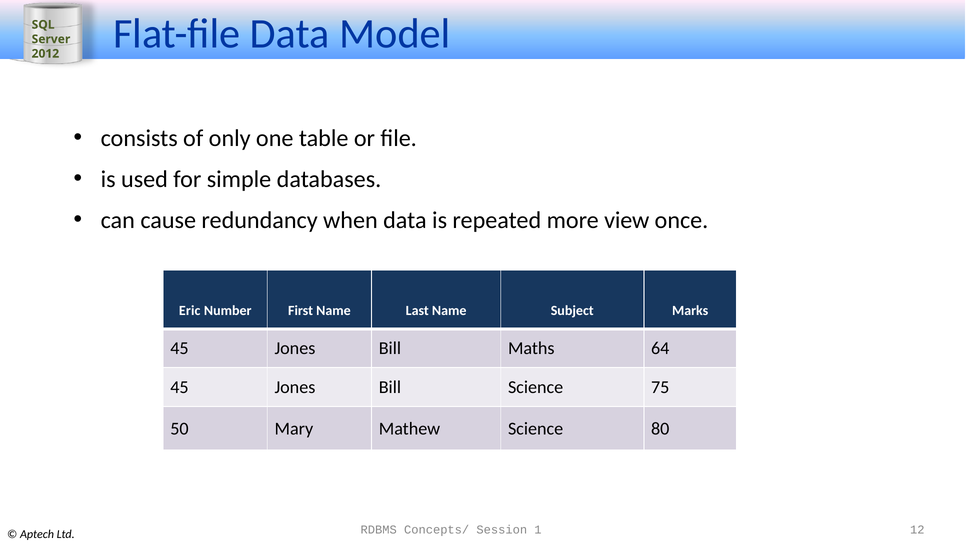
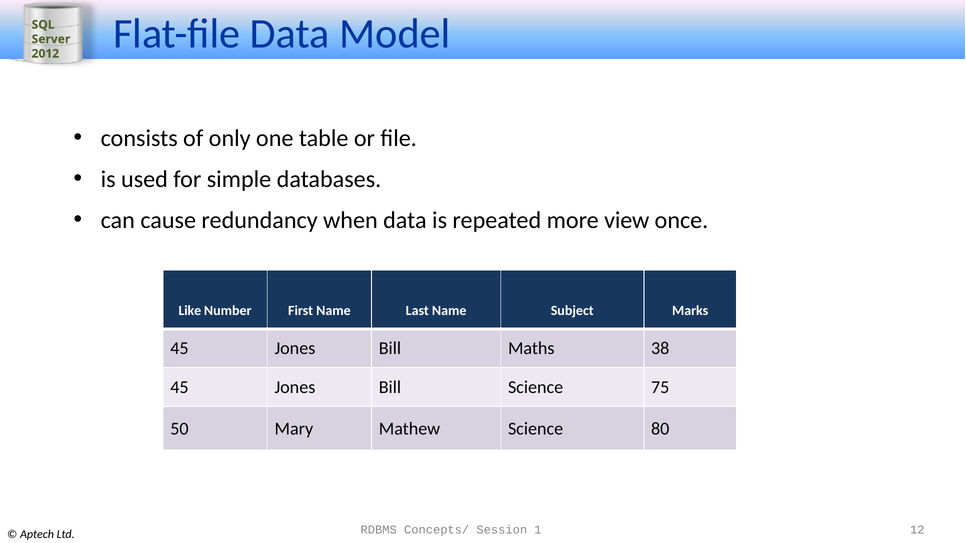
Eric: Eric -> Like
64: 64 -> 38
